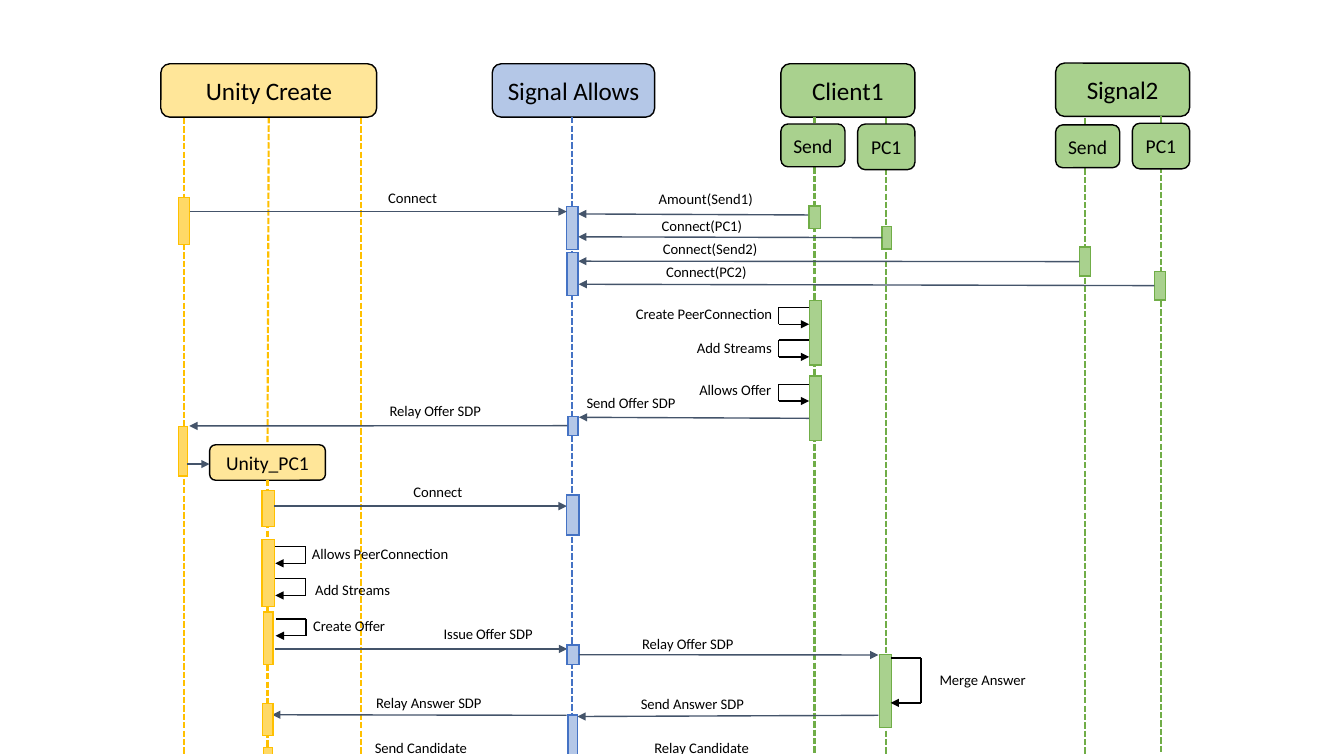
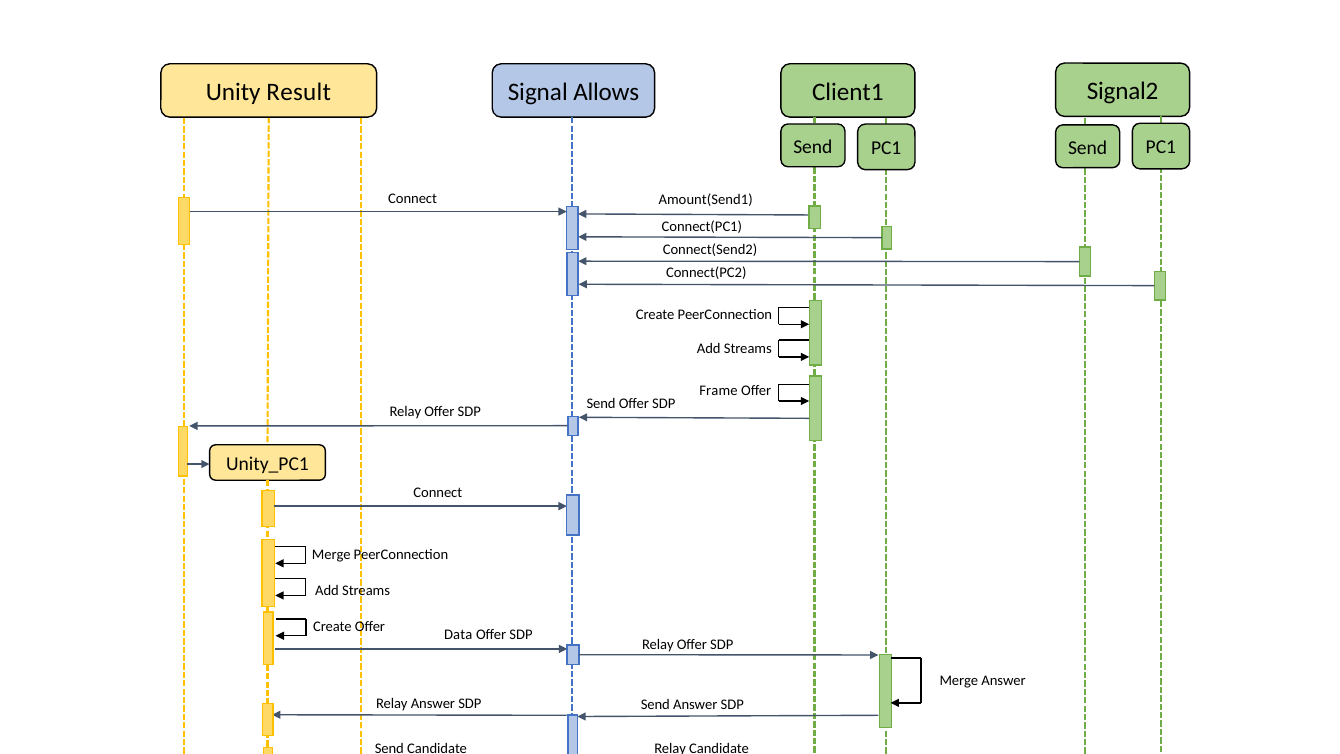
Unity Create: Create -> Result
Allows at (719, 390): Allows -> Frame
Allows at (331, 554): Allows -> Merge
Issue: Issue -> Data
